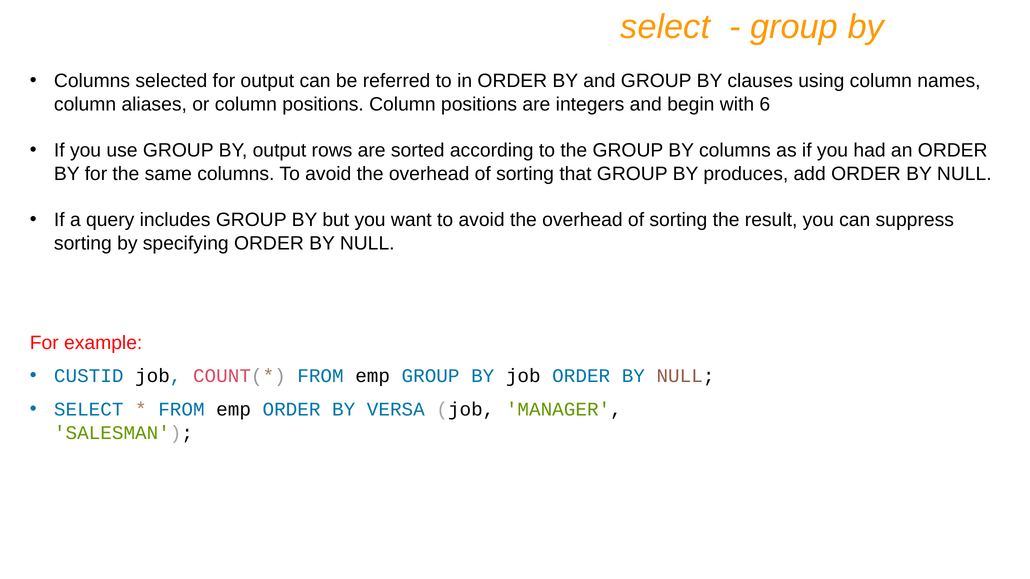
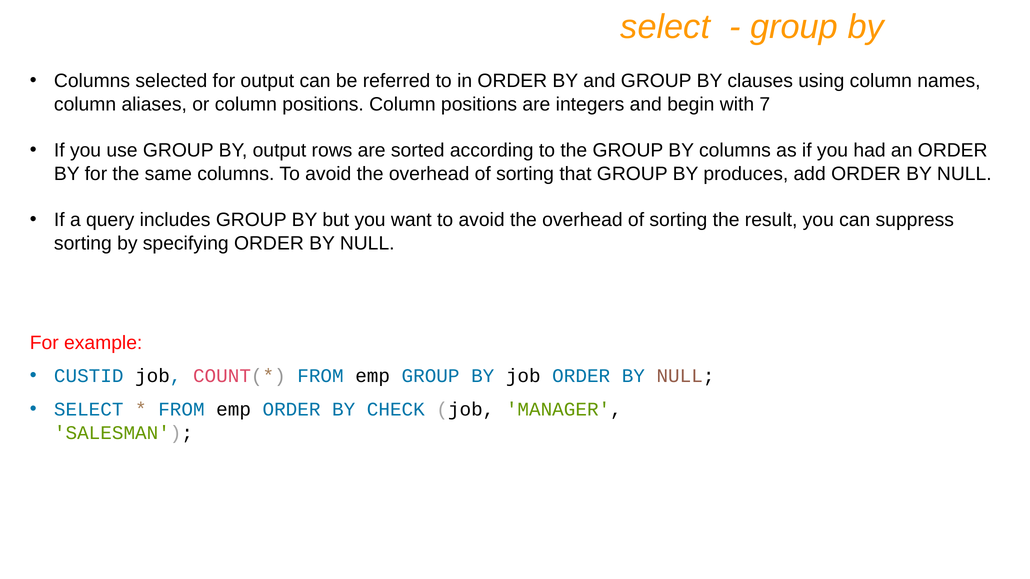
6: 6 -> 7
VERSA: VERSA -> CHECK
